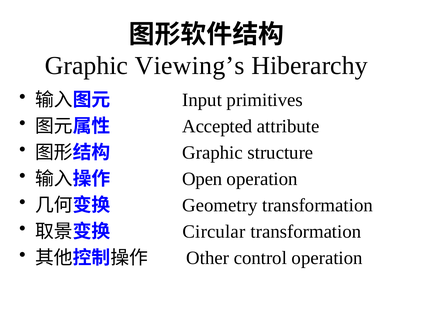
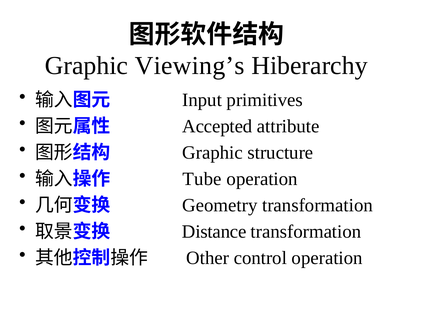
Open: Open -> Tube
Circular: Circular -> Distance
